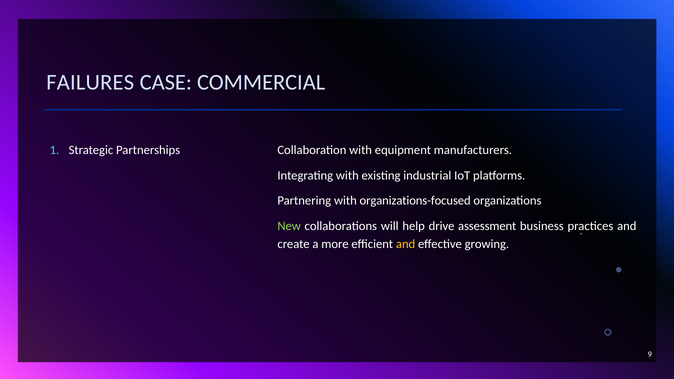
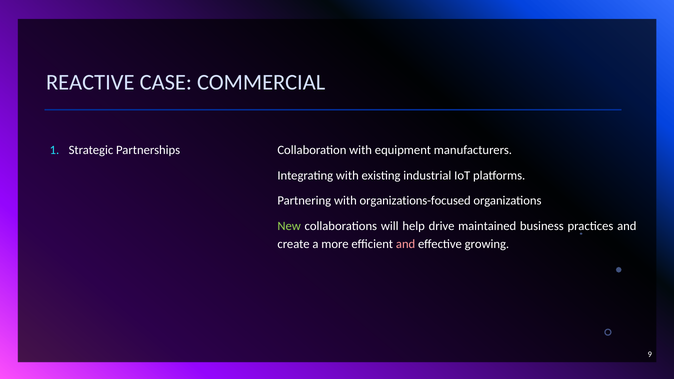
FAILURES: FAILURES -> REACTIVE
assessment: assessment -> maintained
and at (406, 244) colour: yellow -> pink
